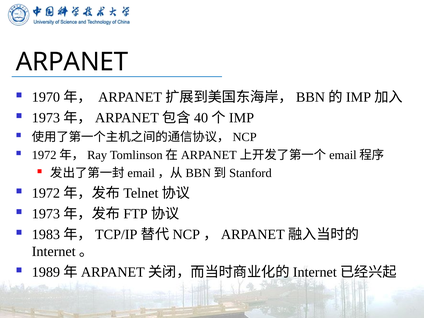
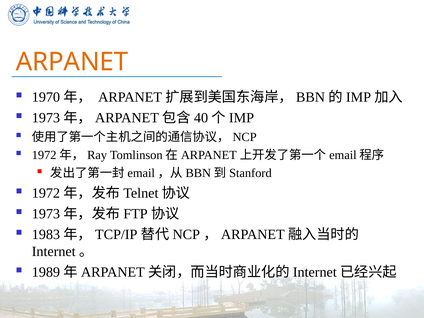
ARPANET colour: black -> orange
